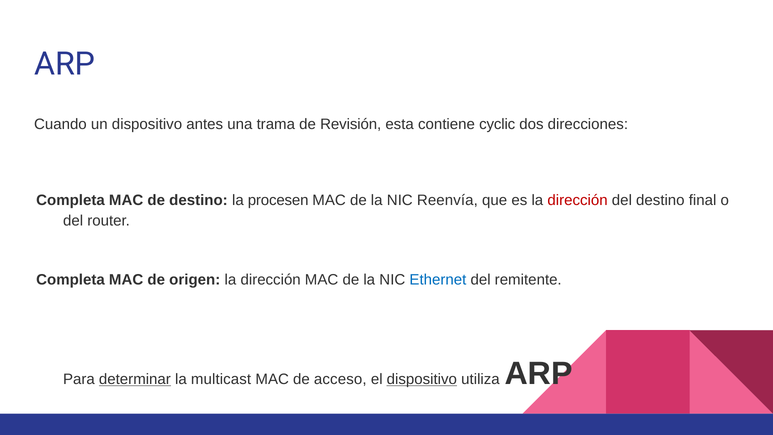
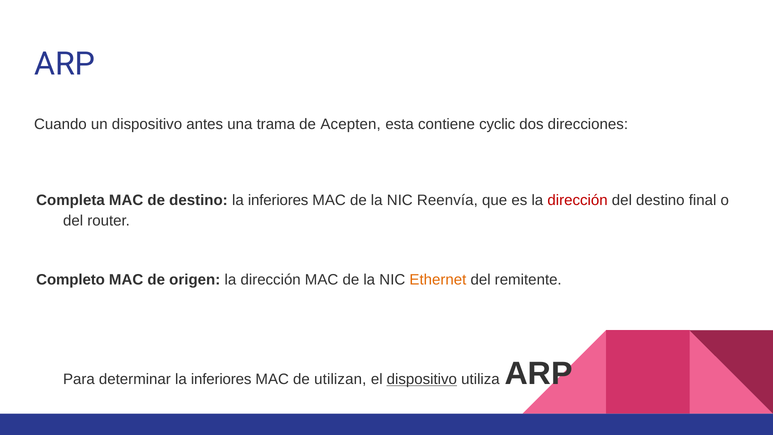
Revisión: Revisión -> Acepten
destino la procesen: procesen -> inferiores
Completa at (70, 280): Completa -> Completo
Ethernet colour: blue -> orange
determinar underline: present -> none
multicast at (221, 379): multicast -> inferiores
acceso: acceso -> utilizan
